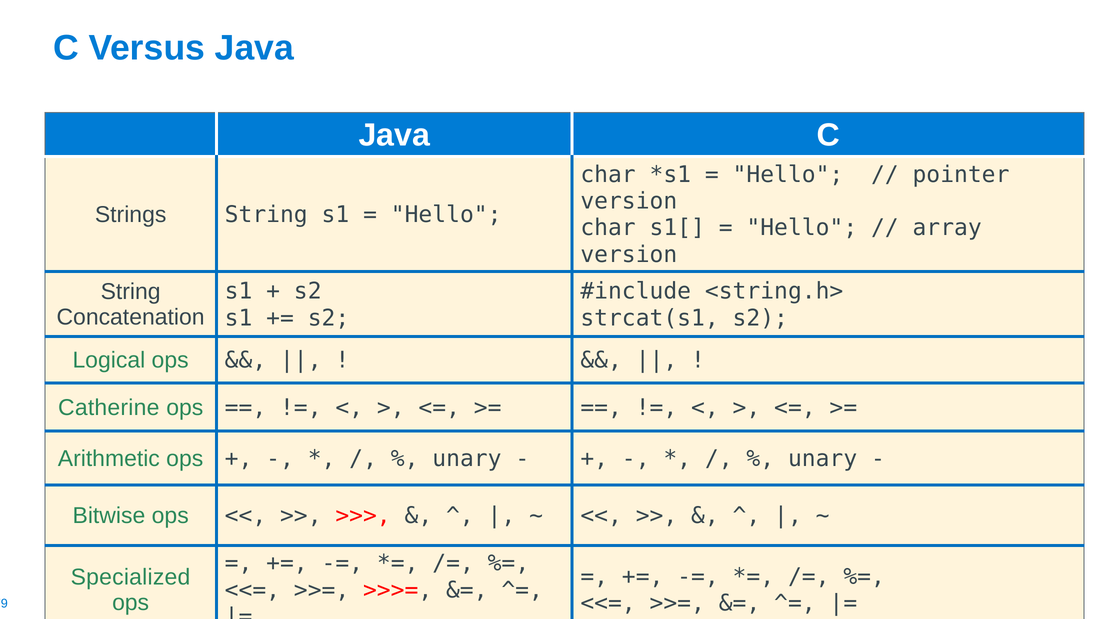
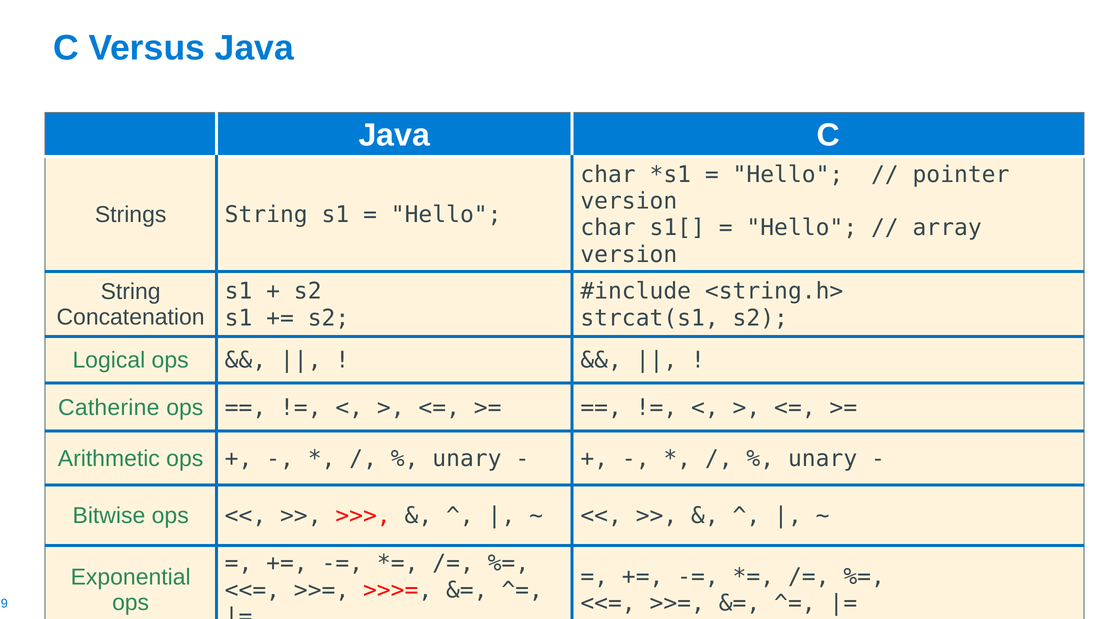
Specialized: Specialized -> Exponential
